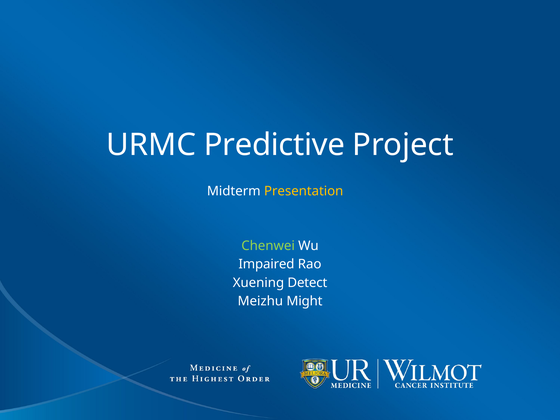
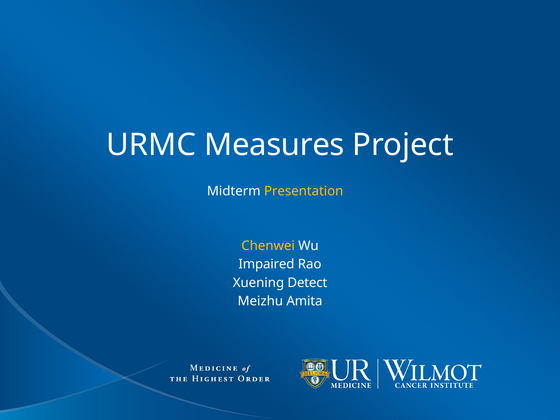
Predictive: Predictive -> Measures
Chenwei colour: light green -> yellow
Might: Might -> Amita
